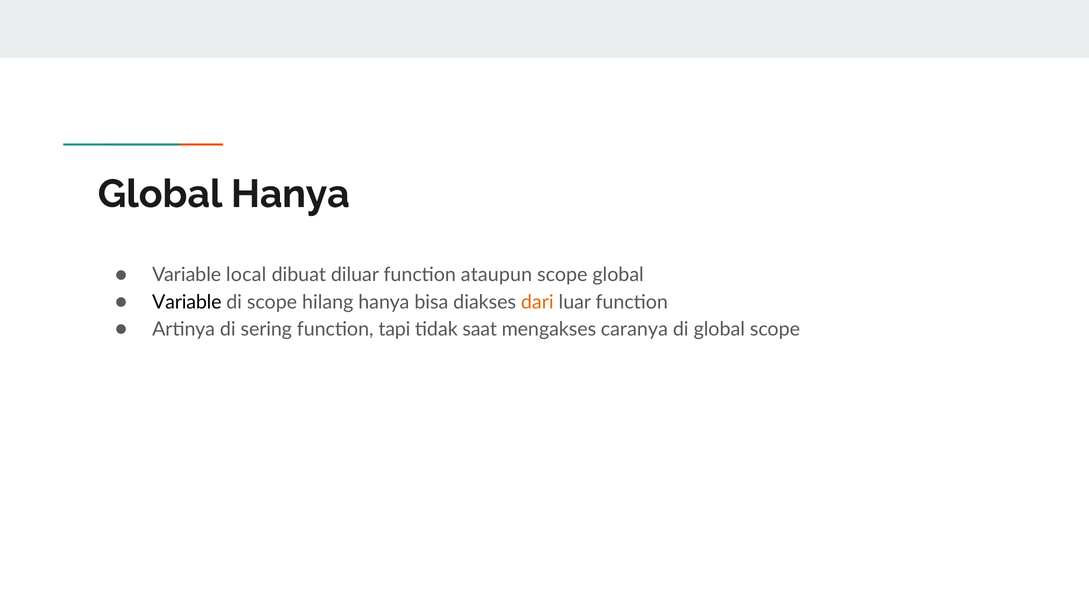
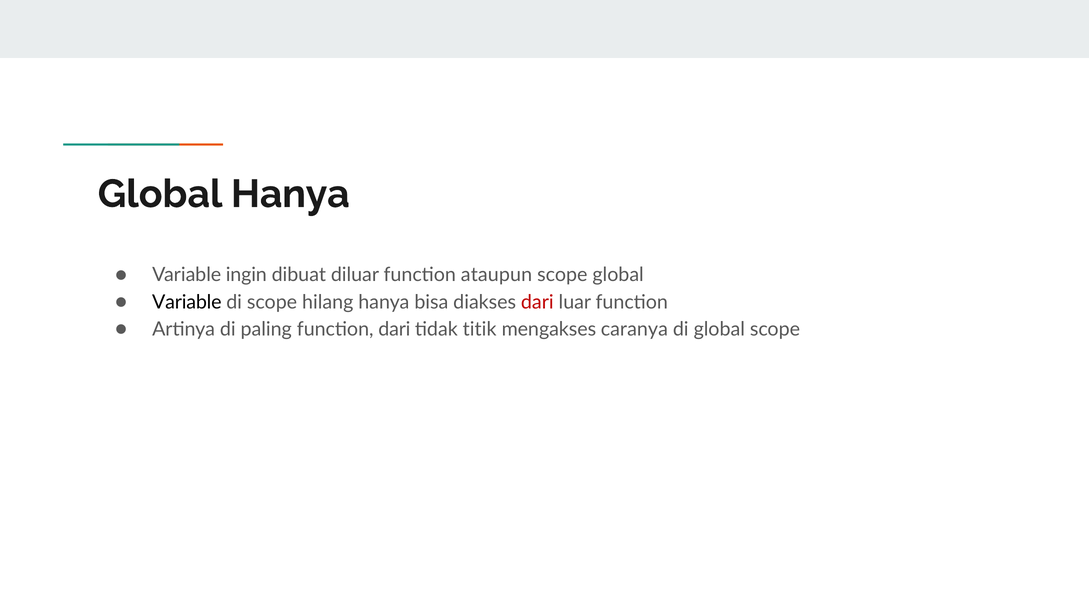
local: local -> ingin
dari at (537, 302) colour: orange -> red
sering: sering -> paling
function tapi: tapi -> dari
saat: saat -> titik
